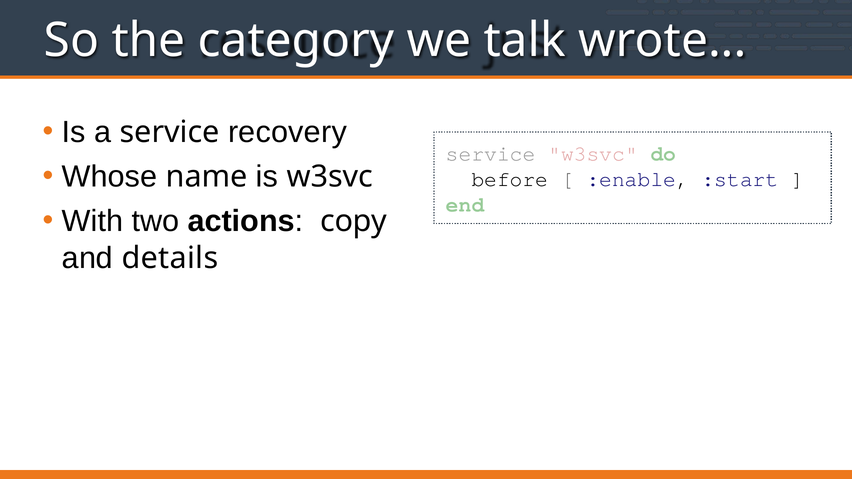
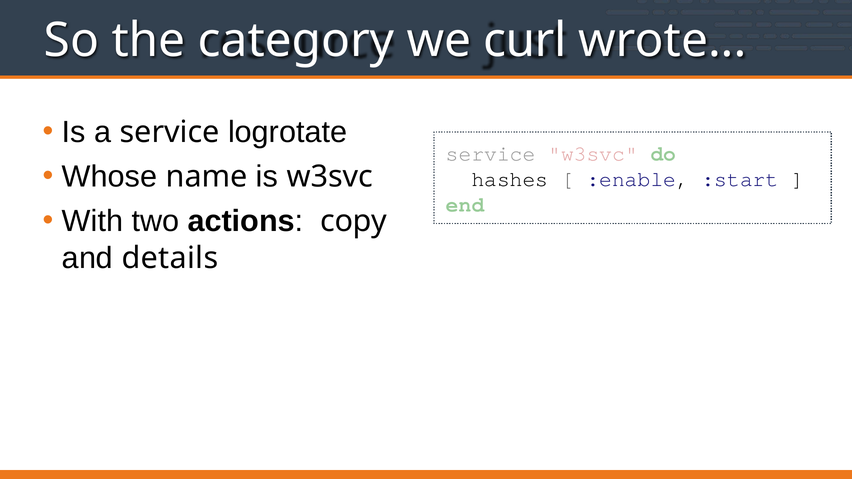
talk: talk -> curl
recovery: recovery -> logrotate
before: before -> hashes
